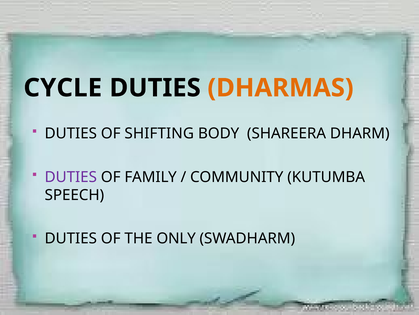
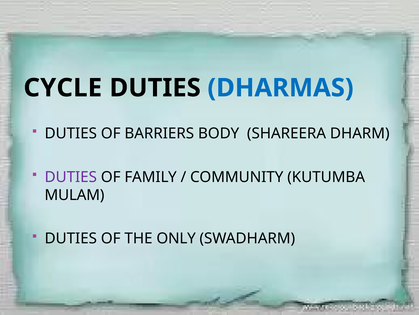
DHARMAS colour: orange -> blue
SHIFTING: SHIFTING -> BARRIERS
SPEECH: SPEECH -> MULAM
